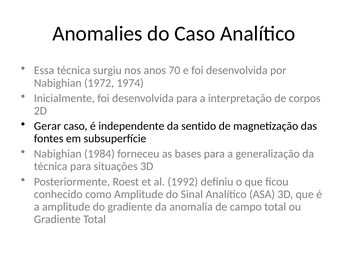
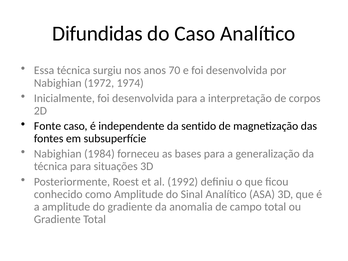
Anomalies: Anomalies -> Difundidas
Gerar: Gerar -> Fonte
